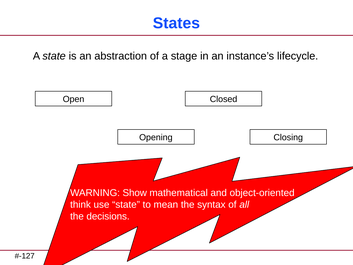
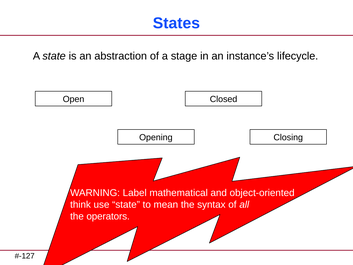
Show: Show -> Label
decisions: decisions -> operators
